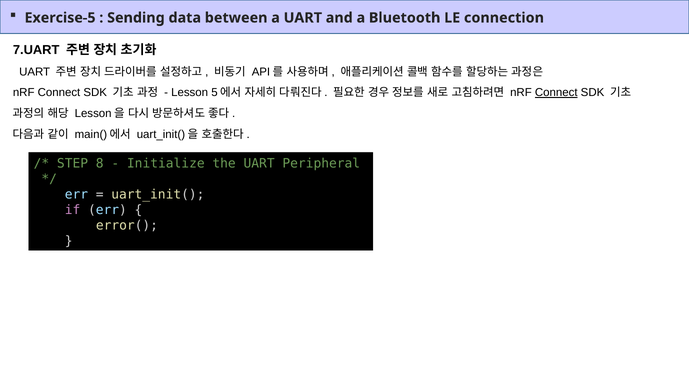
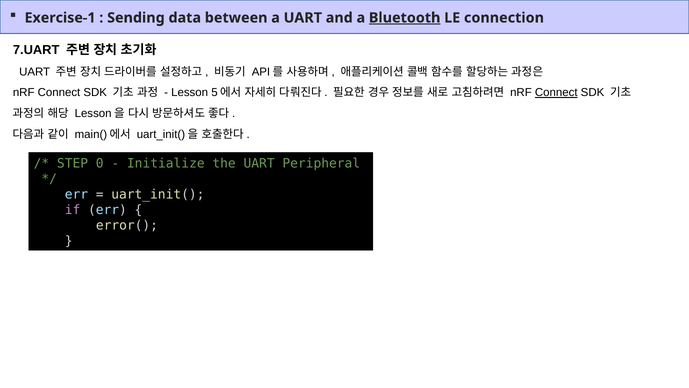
Exercise-5: Exercise-5 -> Exercise-1
Bluetooth underline: none -> present
8: 8 -> 0
